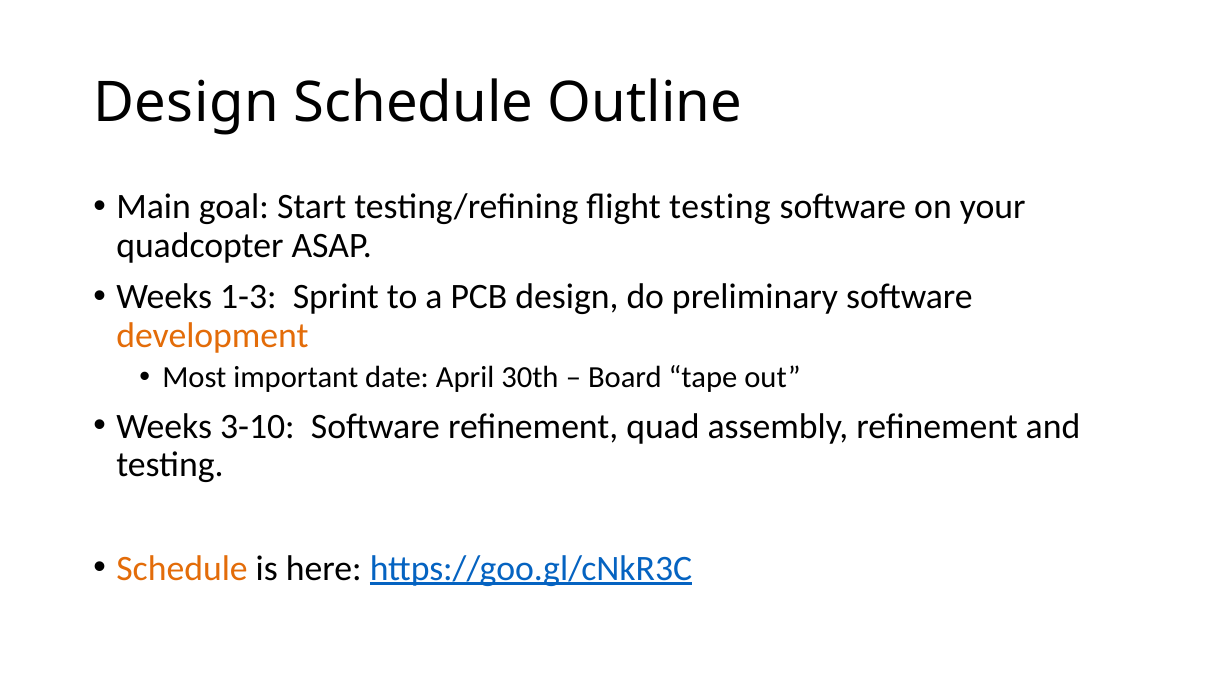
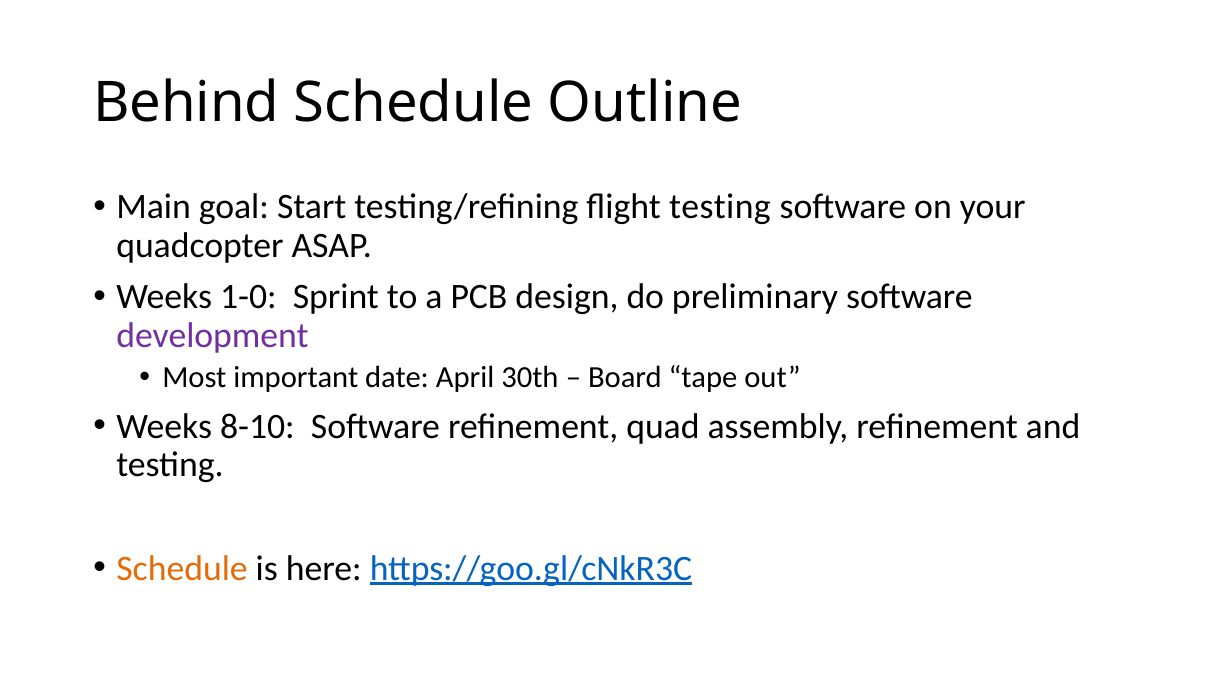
Design at (186, 103): Design -> Behind
1-3: 1-3 -> 1-0
development colour: orange -> purple
3-10: 3-10 -> 8-10
